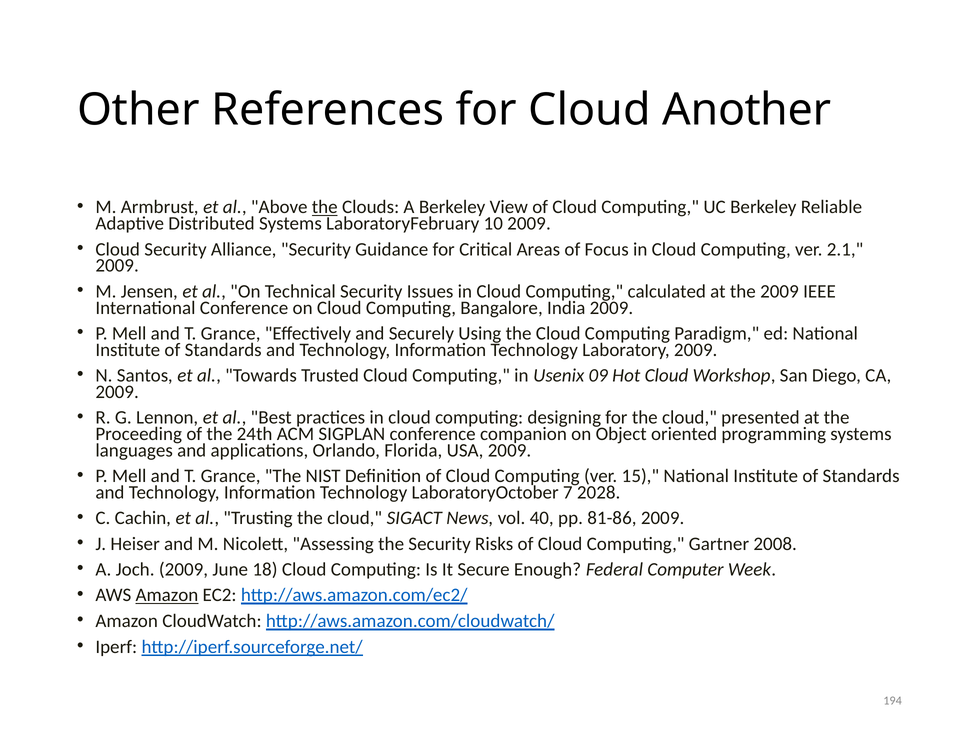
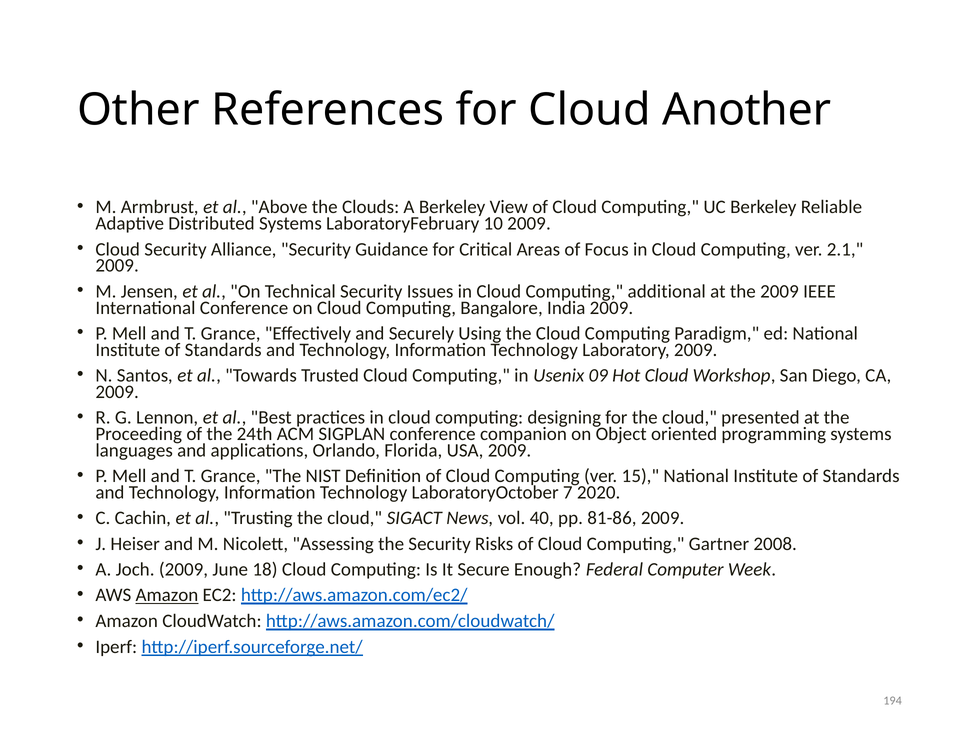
the at (325, 207) underline: present -> none
calculated: calculated -> additional
2028: 2028 -> 2020
